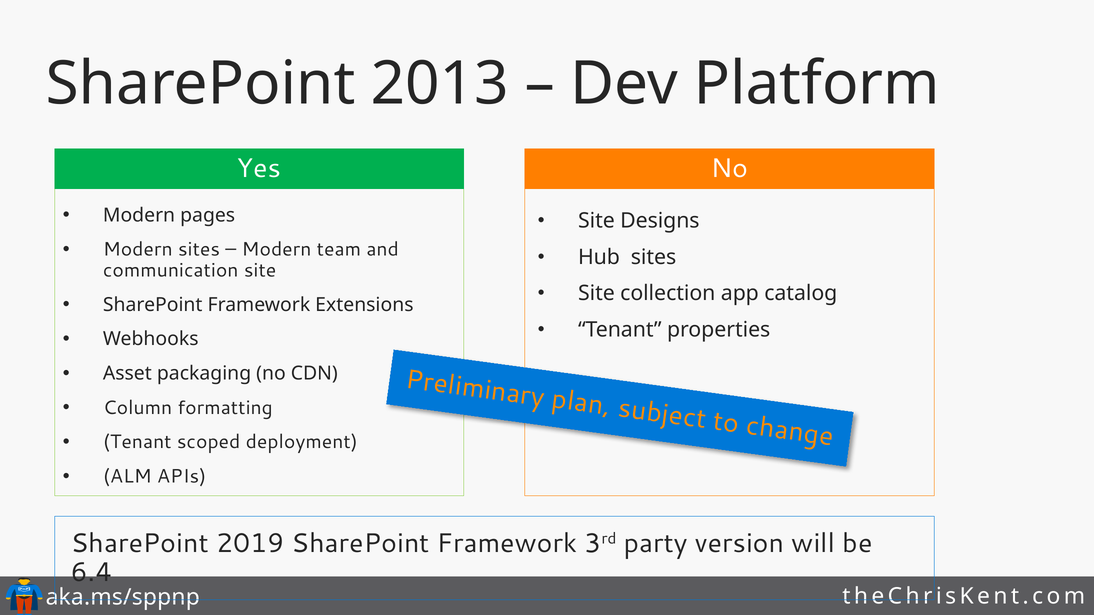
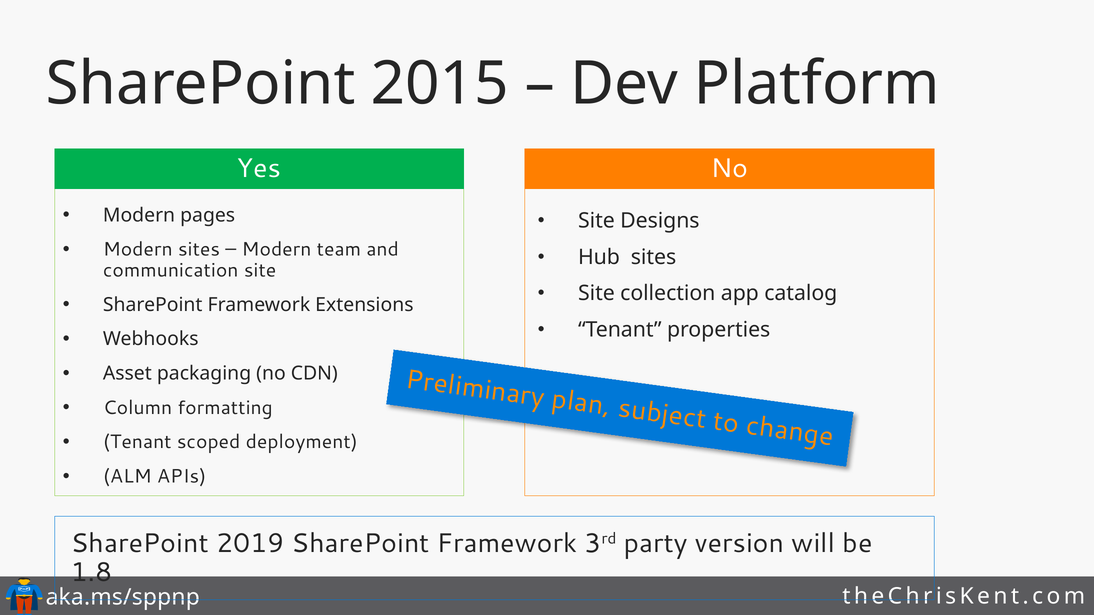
2013: 2013 -> 2015
6.4: 6.4 -> 1.8
